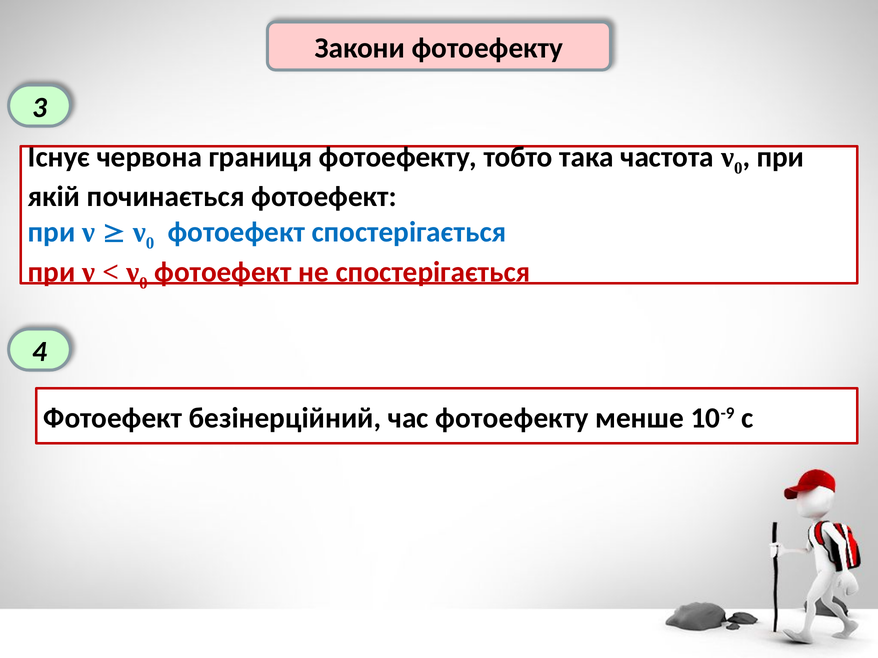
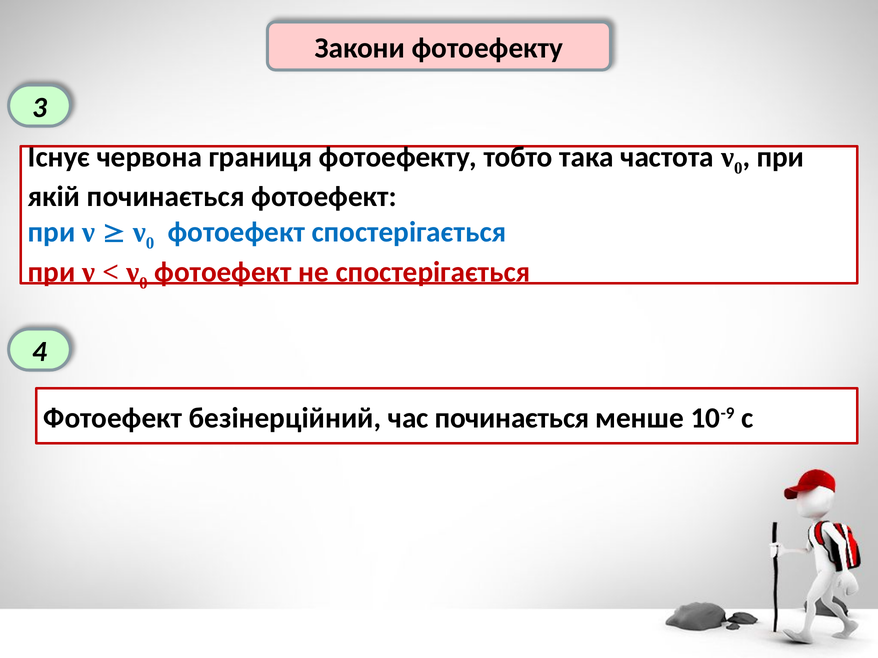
час фотоефекту: фотоефекту -> починається
